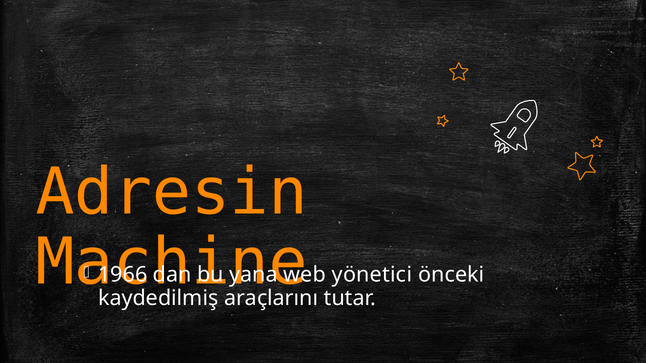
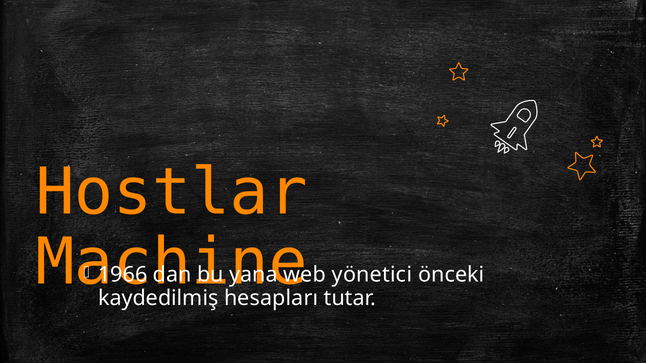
Adresin: Adresin -> Hostlar
araçlarını: araçlarını -> hesapları
